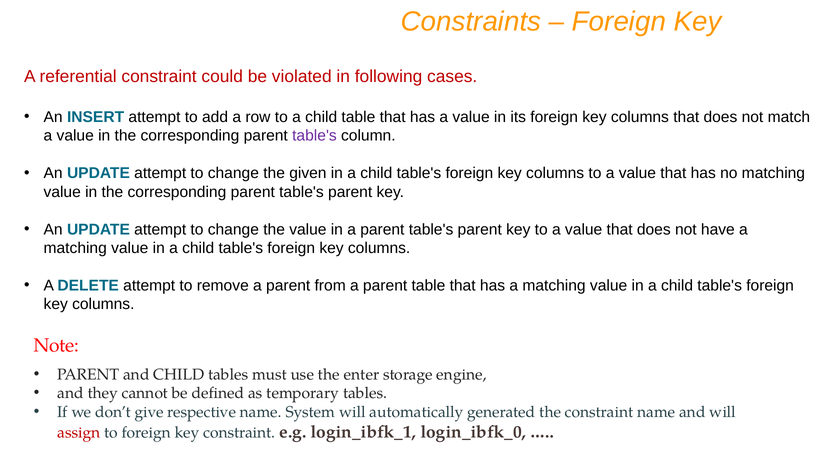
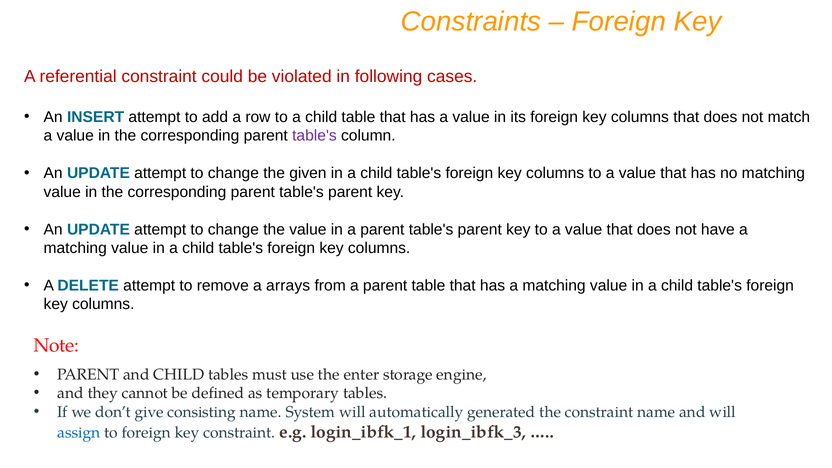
remove a parent: parent -> arrays
respective: respective -> consisting
assign colour: red -> blue
login_ibfk_0: login_ibfk_0 -> login_ibfk_3
